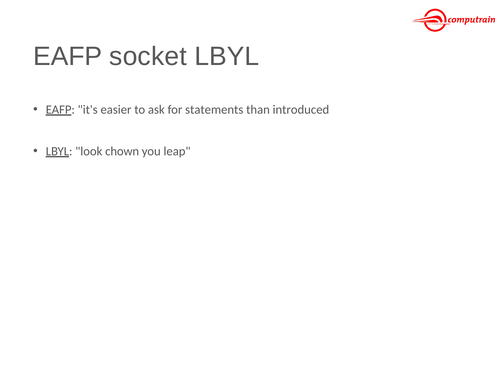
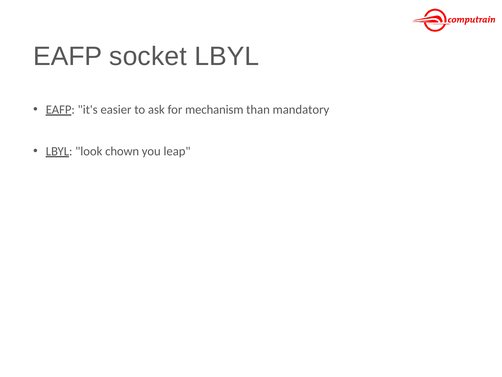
statements: statements -> mechanism
introduced: introduced -> mandatory
